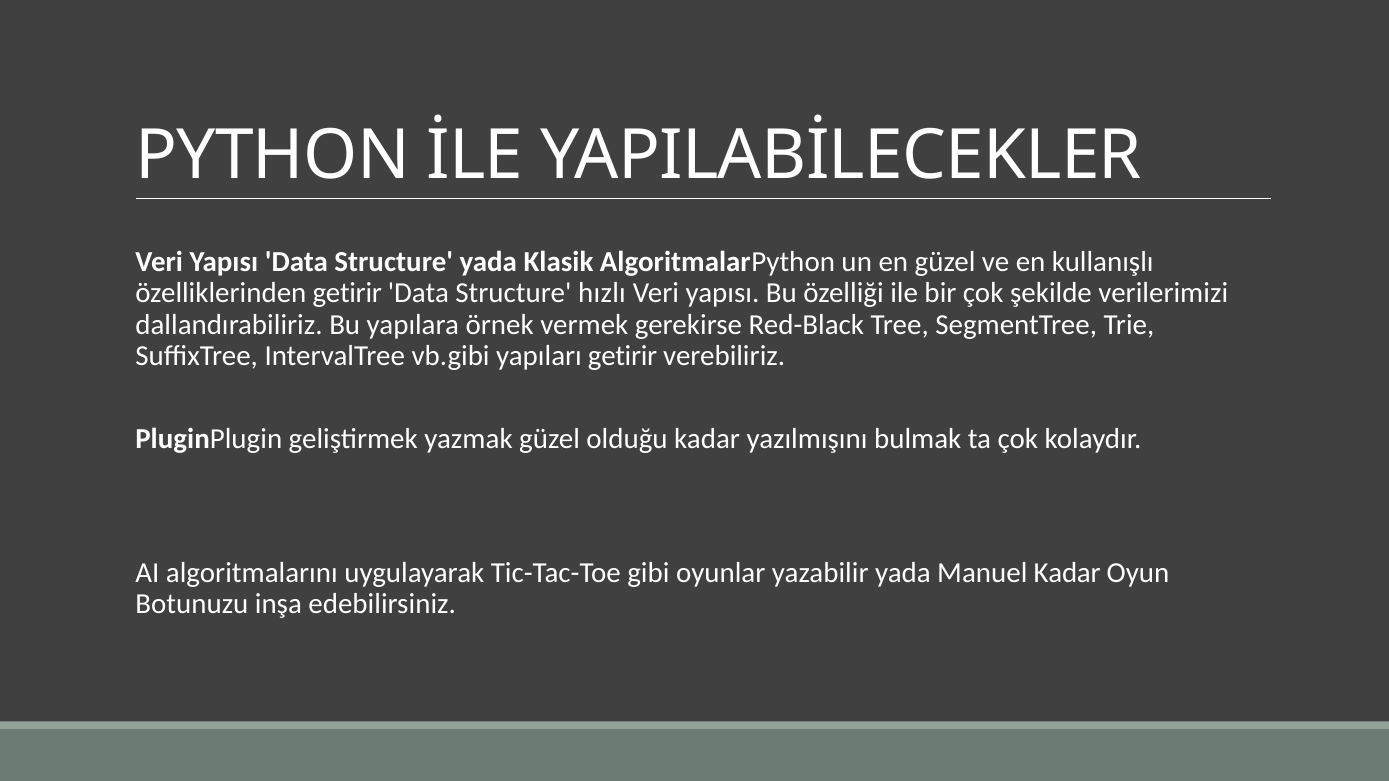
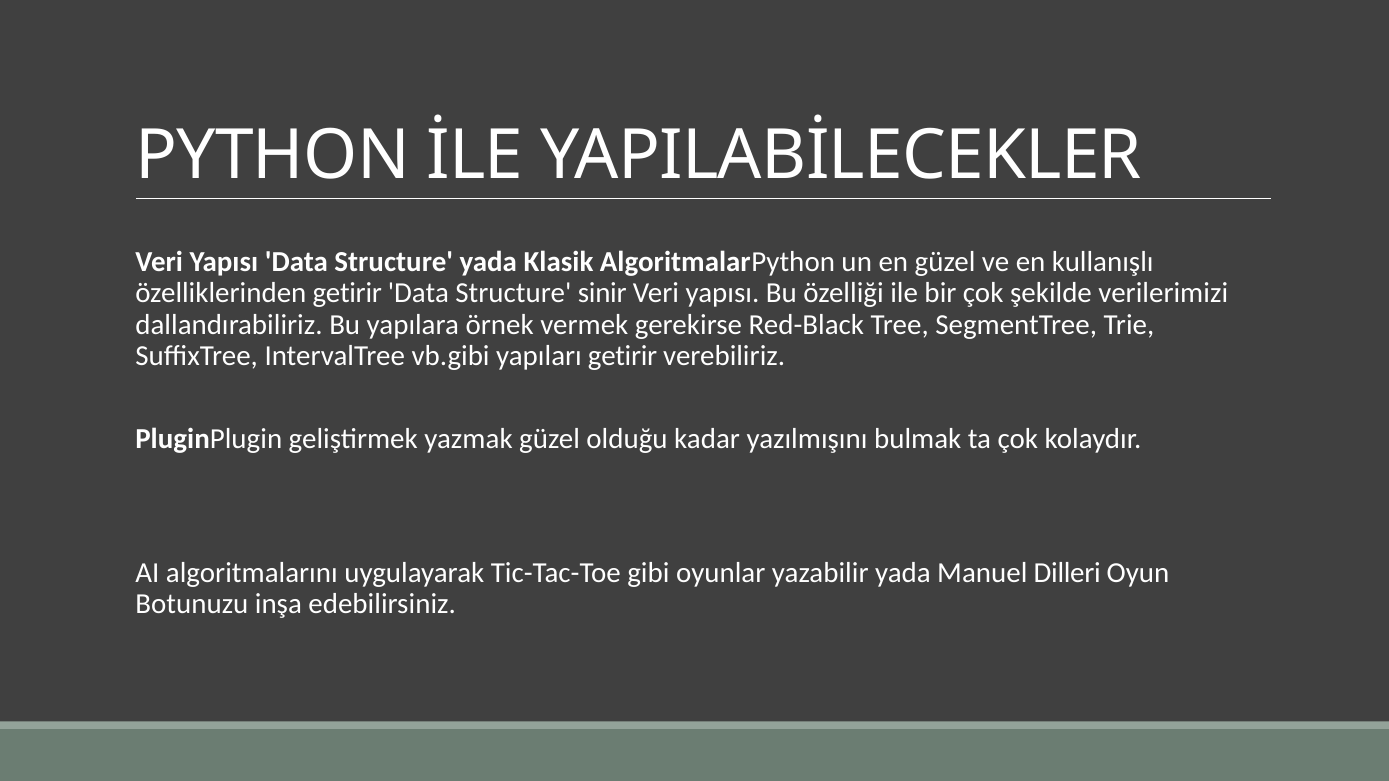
hızlı: hızlı -> sinir
Manuel Kadar: Kadar -> Dilleri
